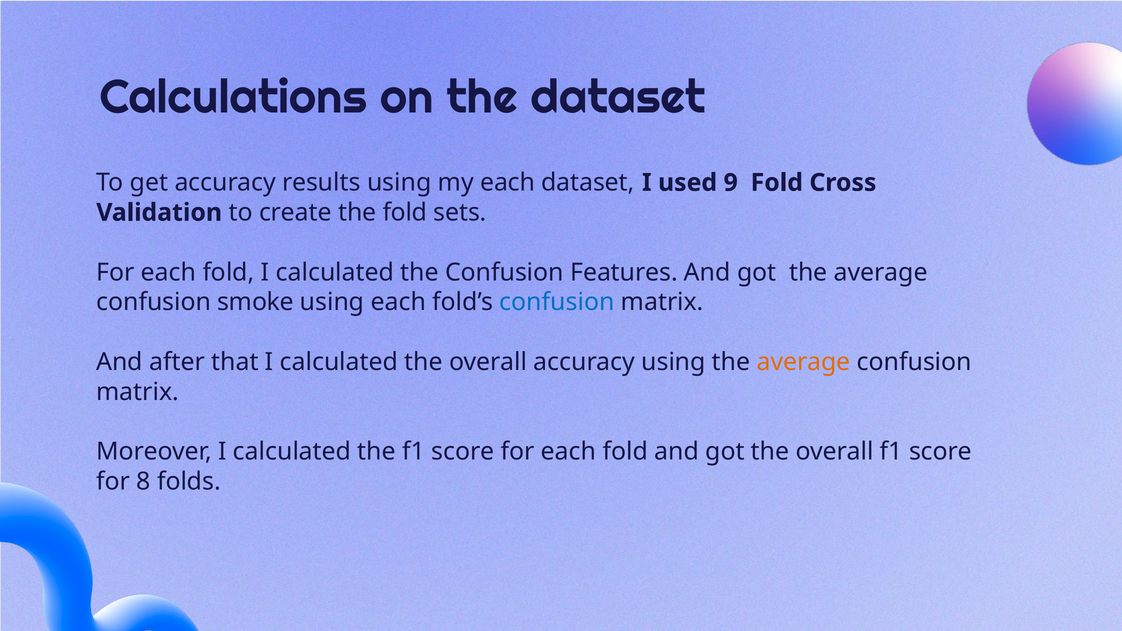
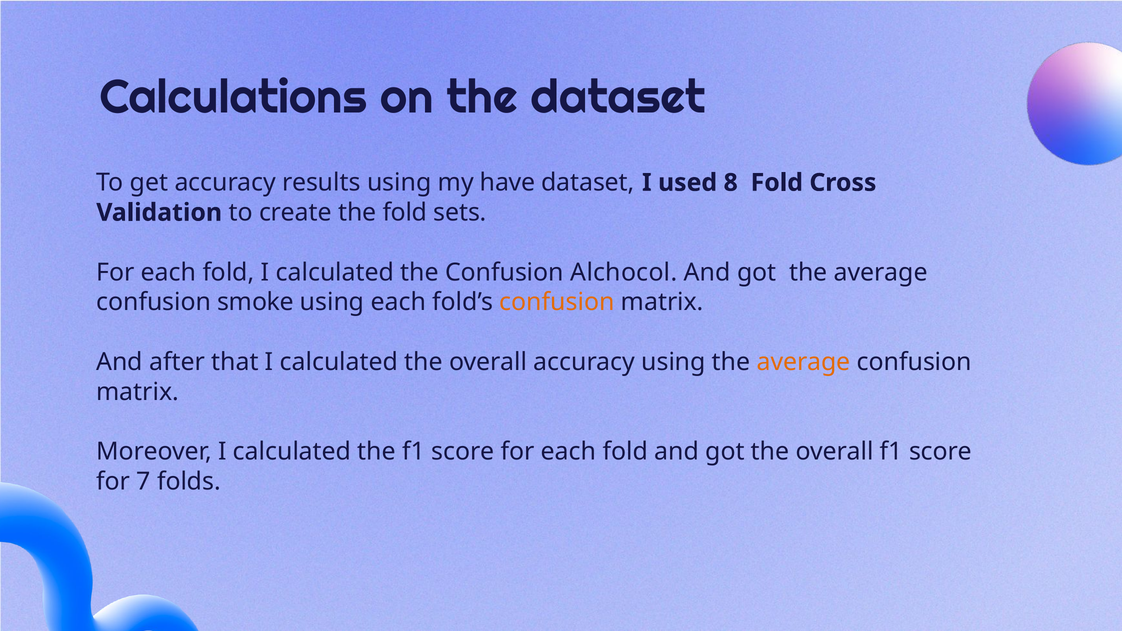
my each: each -> have
9: 9 -> 8
Features: Features -> Alchocol
confusion at (557, 302) colour: blue -> orange
8: 8 -> 7
